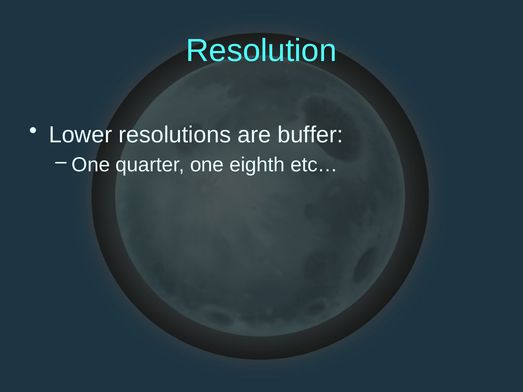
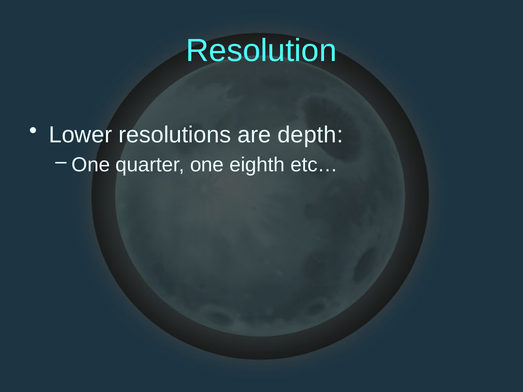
buffer: buffer -> depth
